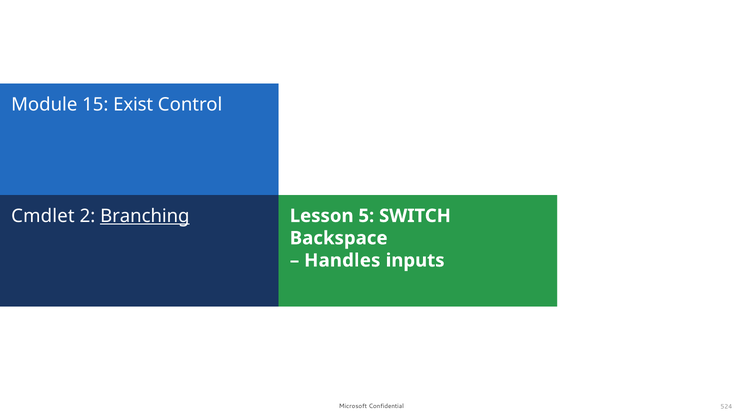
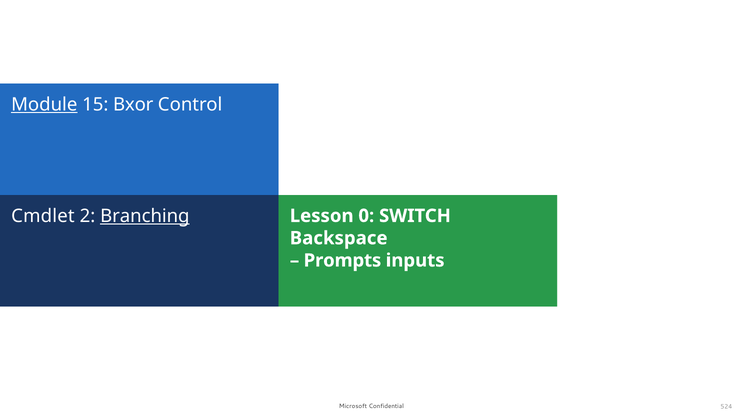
Module underline: none -> present
Exist: Exist -> Bxor
5: 5 -> 0
Handles: Handles -> Prompts
